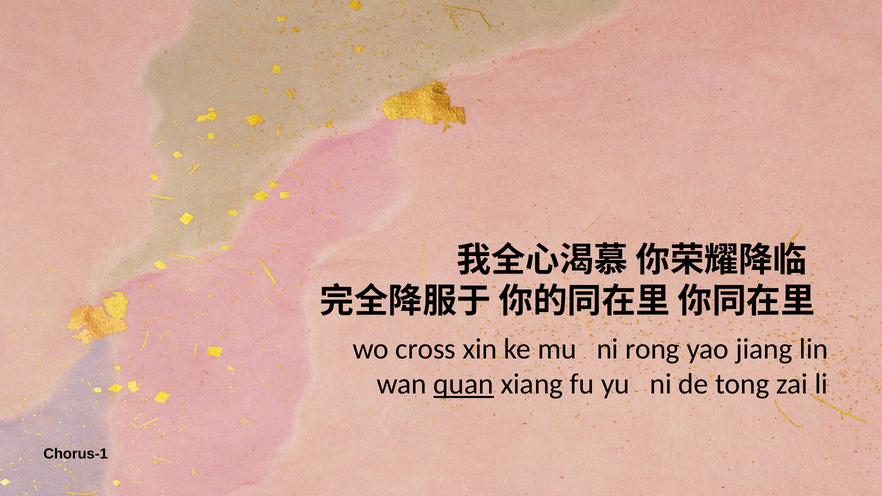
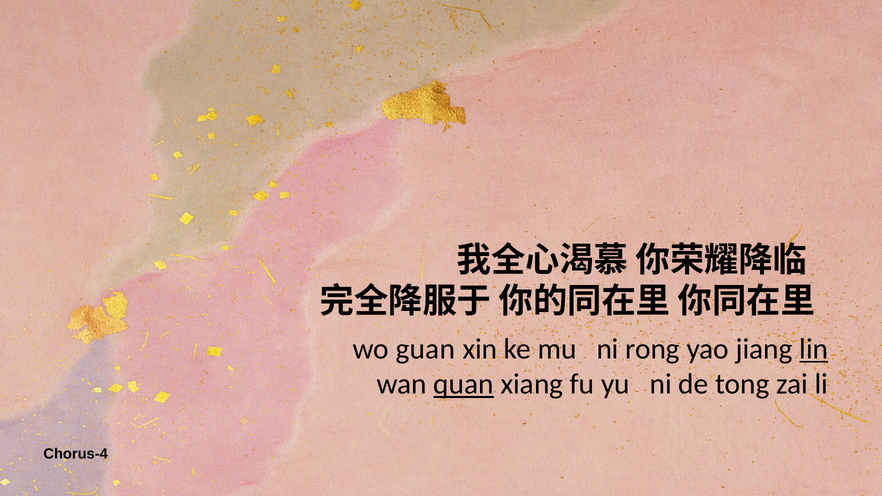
cross: cross -> guan
lin underline: none -> present
Chorus-1: Chorus-1 -> Chorus-4
